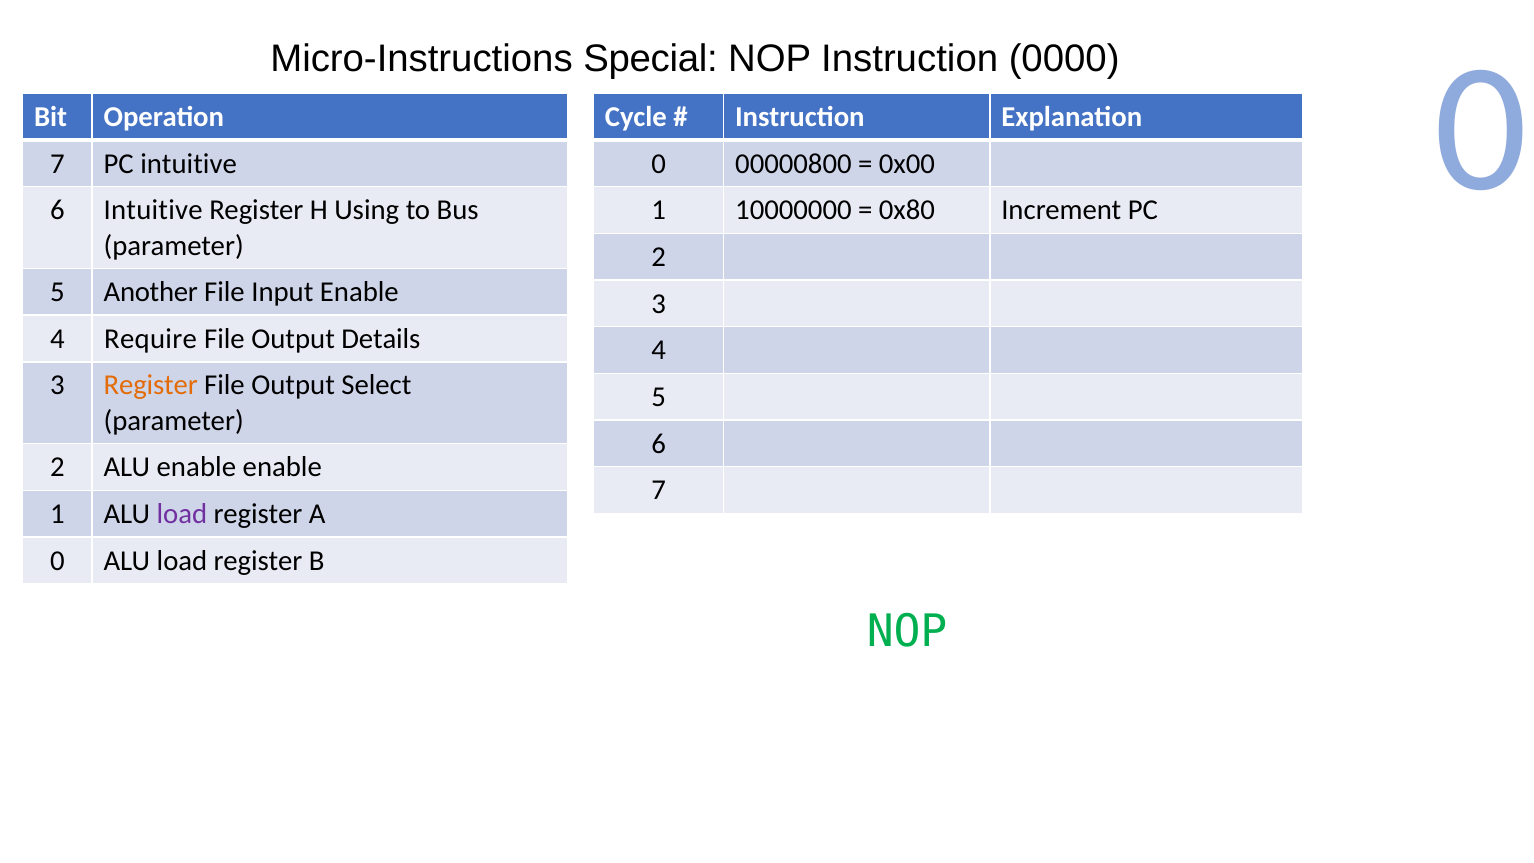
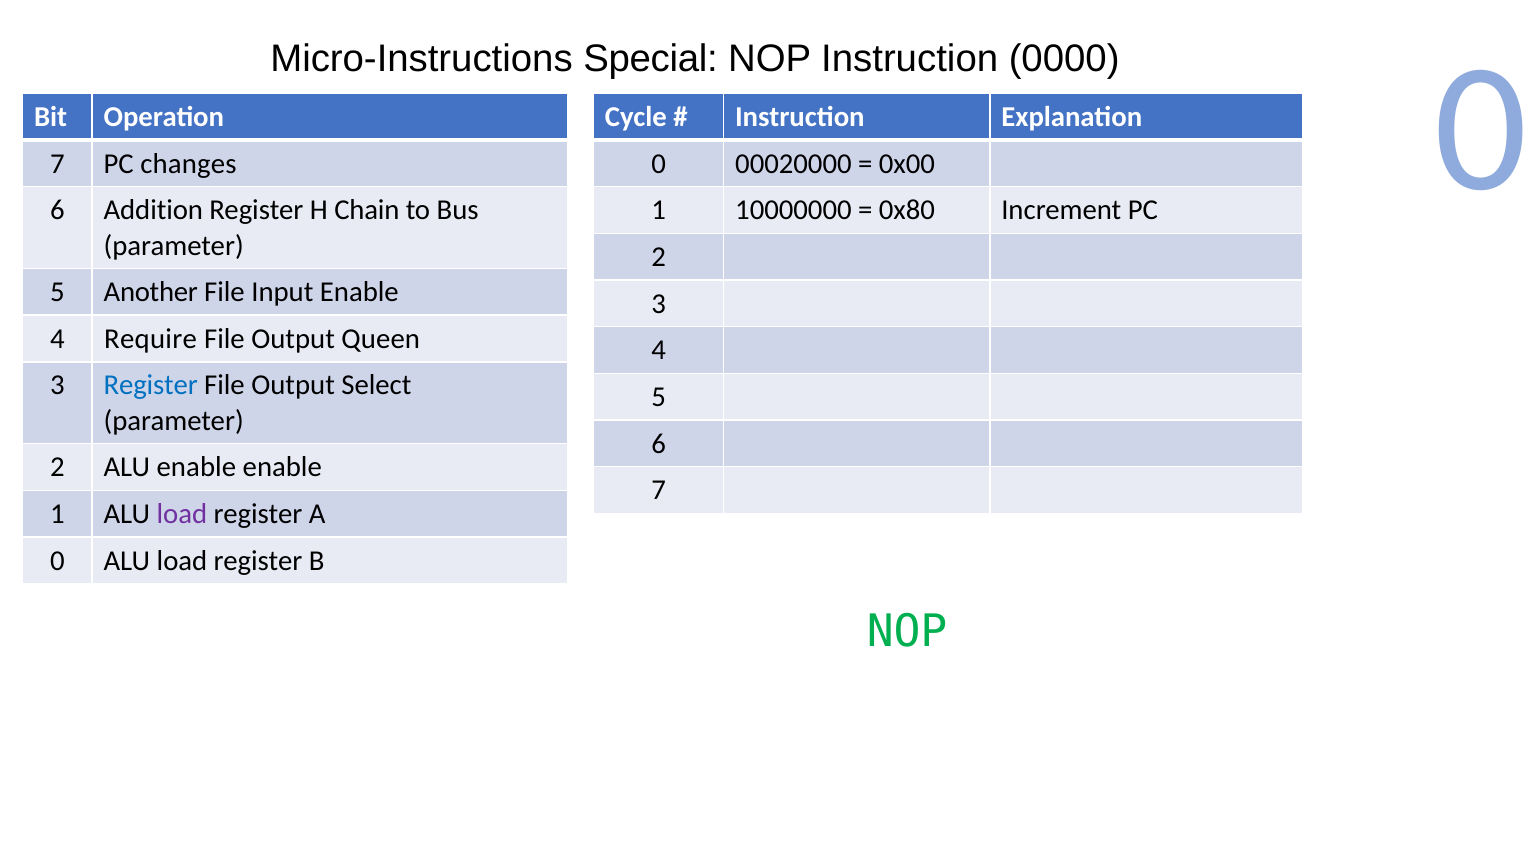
PC intuitive: intuitive -> changes
00000800: 00000800 -> 00020000
6 Intuitive: Intuitive -> Addition
Using: Using -> Chain
Details: Details -> Queen
Register at (151, 385) colour: orange -> blue
